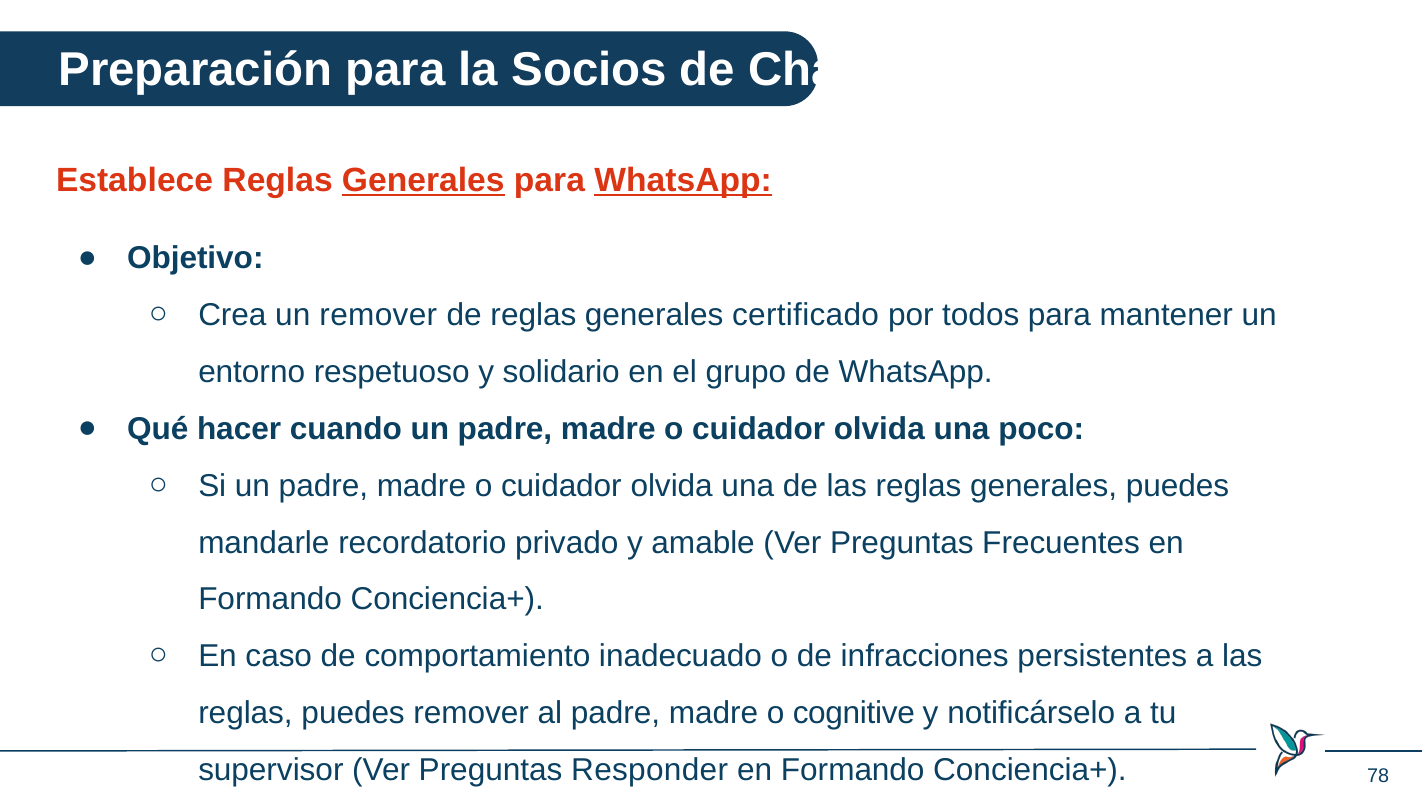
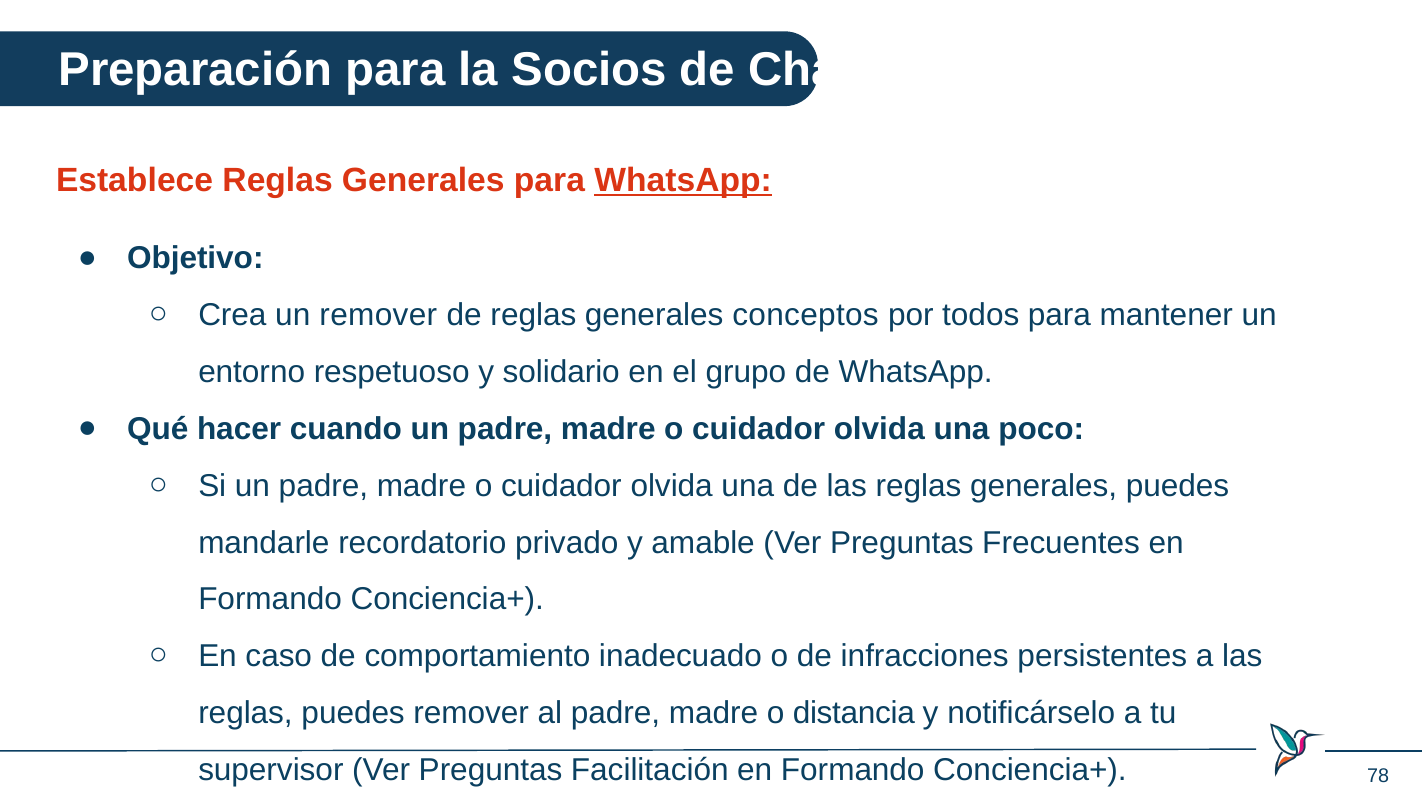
Generales at (423, 181) underline: present -> none
certificado: certificado -> conceptos
cognitive: cognitive -> distancia
Responder: Responder -> Facilitación
